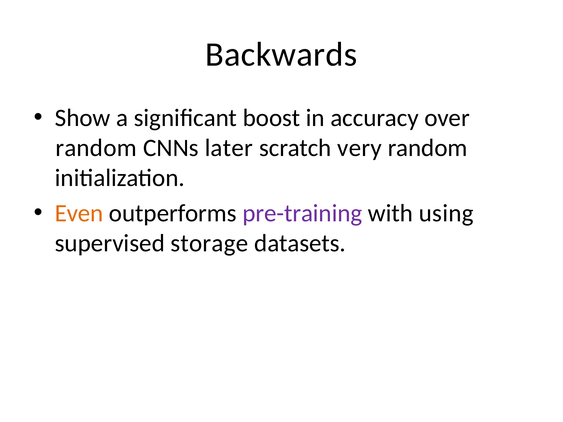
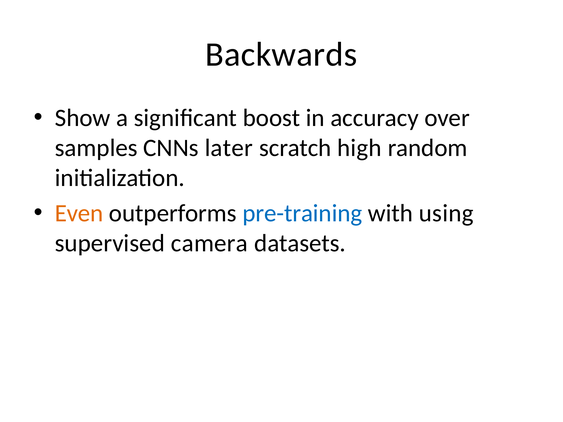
random at (96, 148): random -> samples
very: very -> high
pre-training colour: purple -> blue
storage: storage -> camera
